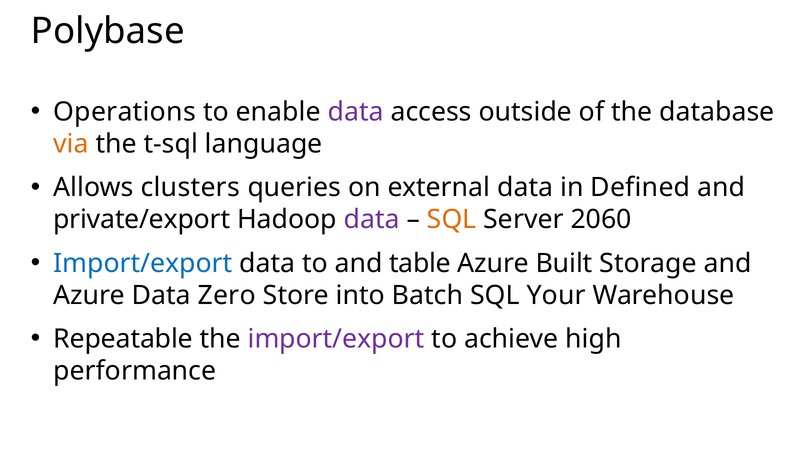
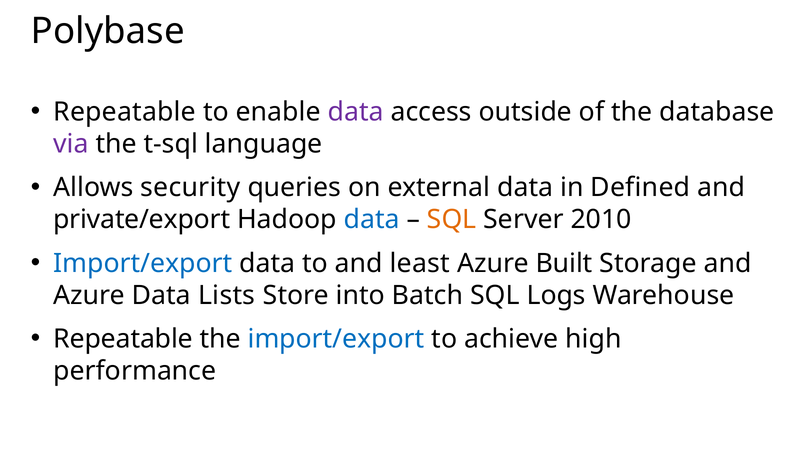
Operations at (125, 112): Operations -> Repeatable
via colour: orange -> purple
clusters: clusters -> security
data at (372, 220) colour: purple -> blue
2060: 2060 -> 2010
table: table -> least
Zero: Zero -> Lists
Your: Your -> Logs
import/export at (336, 339) colour: purple -> blue
